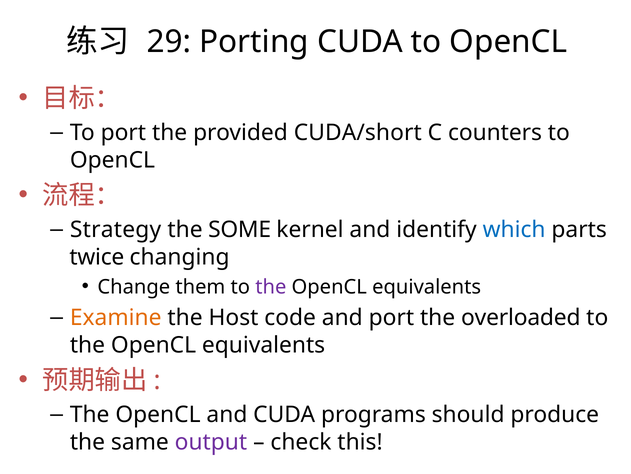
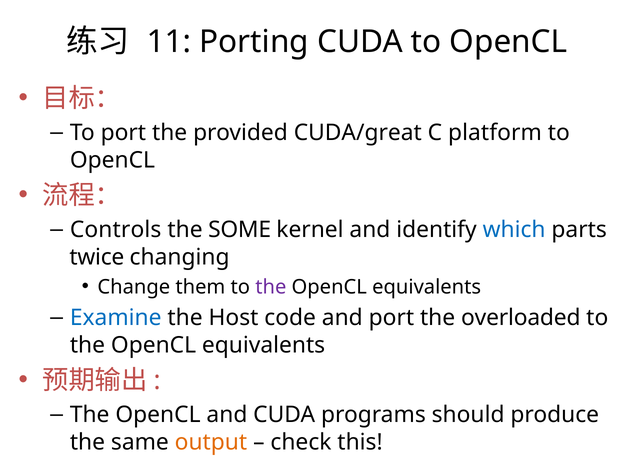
29: 29 -> 11
CUDA/short: CUDA/short -> CUDA/great
counters: counters -> platform
Strategy: Strategy -> Controls
Examine colour: orange -> blue
output colour: purple -> orange
